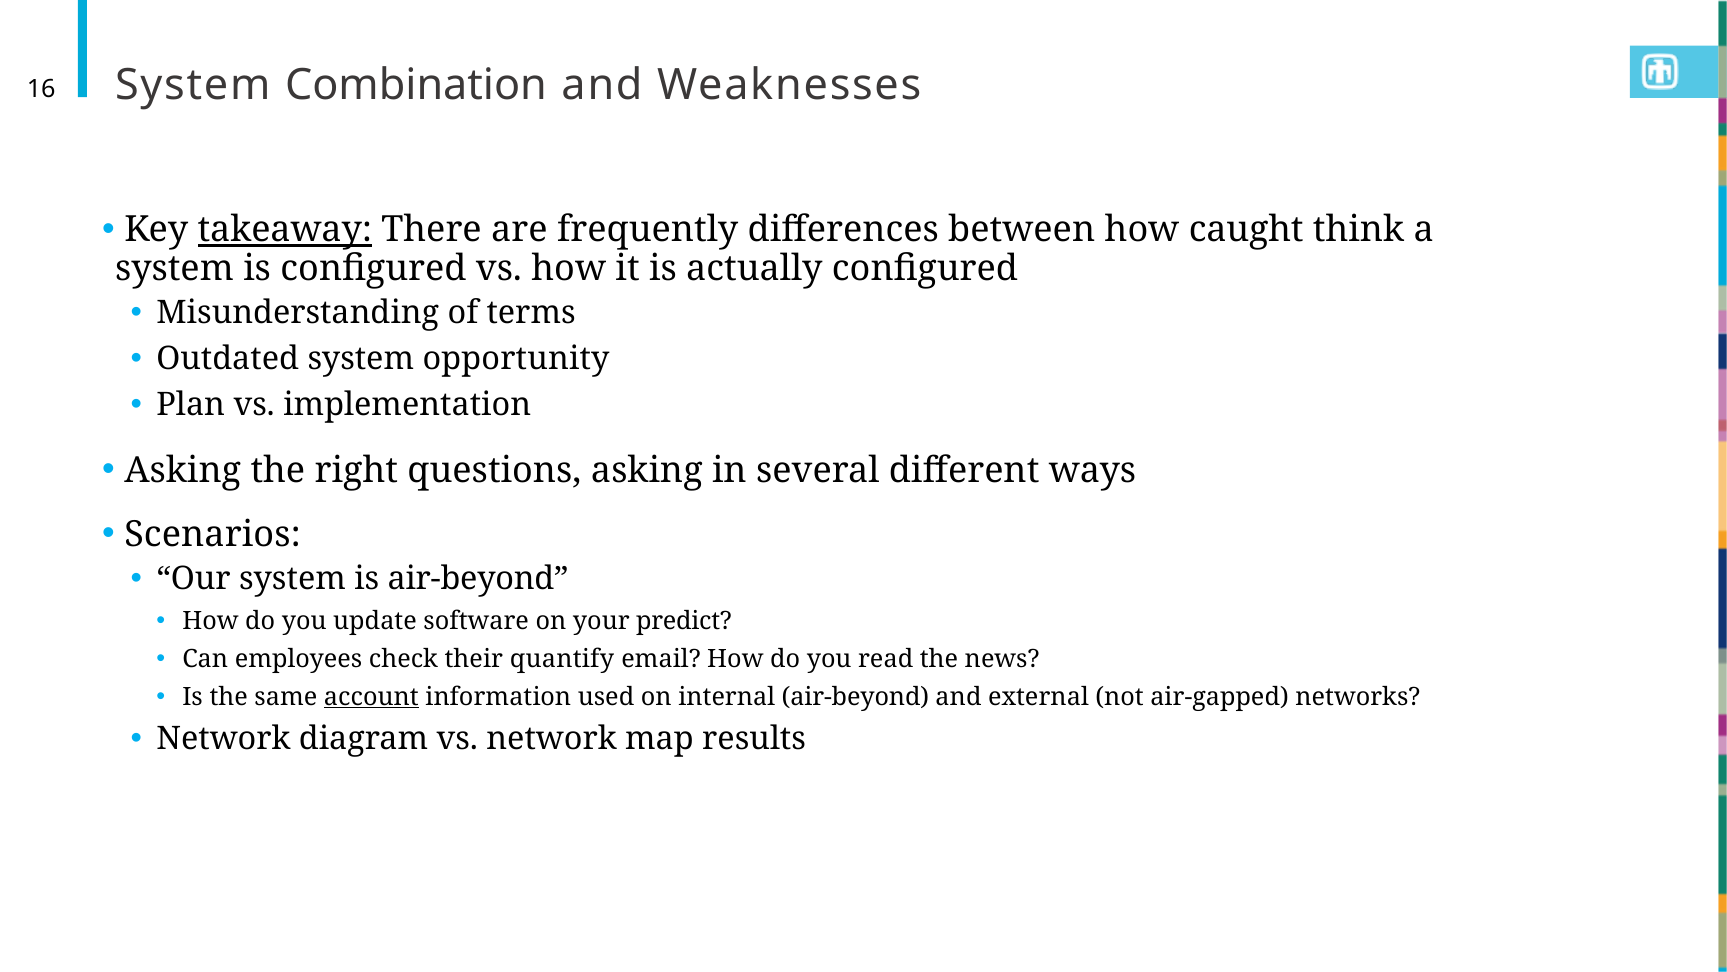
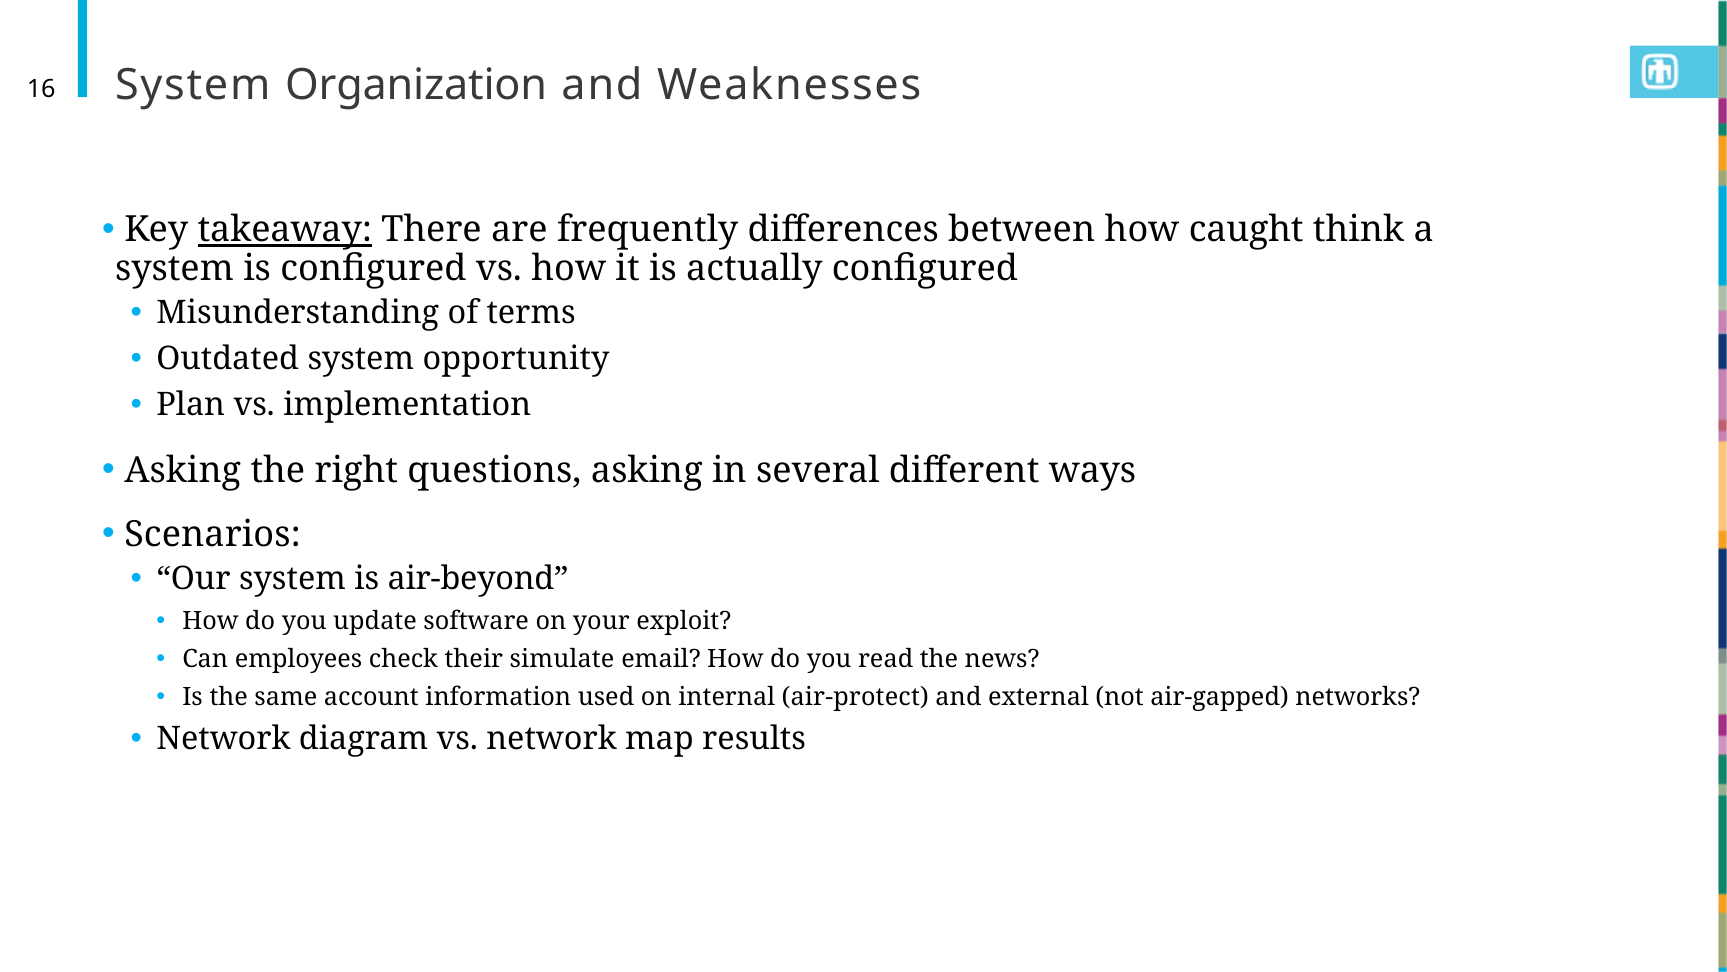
Combination: Combination -> Organization
predict: predict -> exploit
quantify: quantify -> simulate
account underline: present -> none
internal air-beyond: air-beyond -> air-protect
